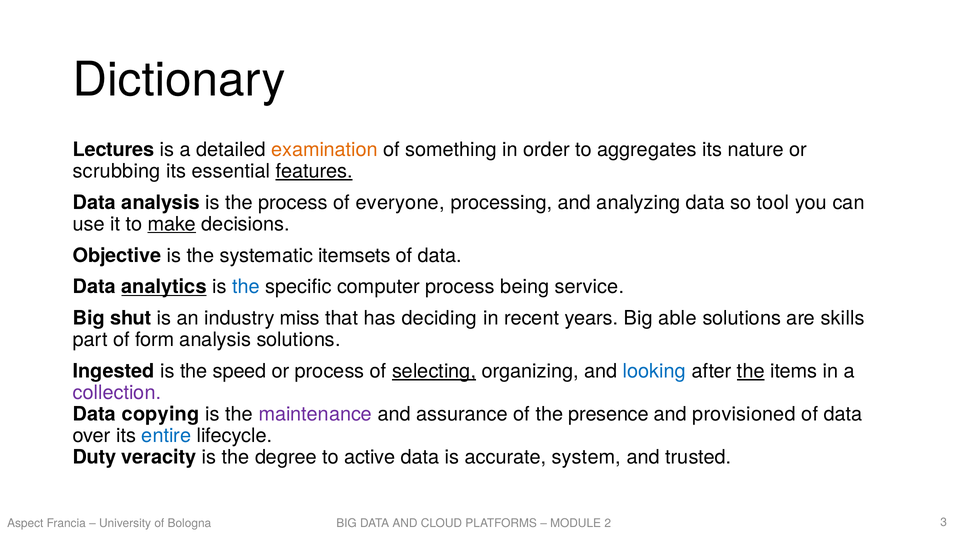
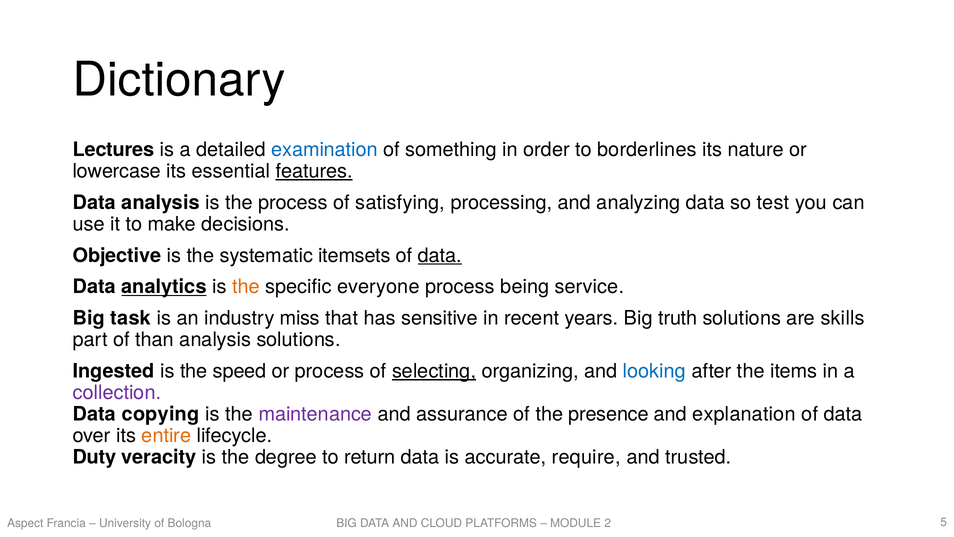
examination colour: orange -> blue
aggregates: aggregates -> borderlines
scrubbing: scrubbing -> lowercase
everyone: everyone -> satisfying
tool: tool -> test
make underline: present -> none
data at (440, 255) underline: none -> present
the at (246, 287) colour: blue -> orange
computer: computer -> everyone
shut: shut -> task
deciding: deciding -> sensitive
able: able -> truth
form: form -> than
the at (751, 371) underline: present -> none
provisioned: provisioned -> explanation
entire colour: blue -> orange
active: active -> return
system: system -> require
3: 3 -> 5
